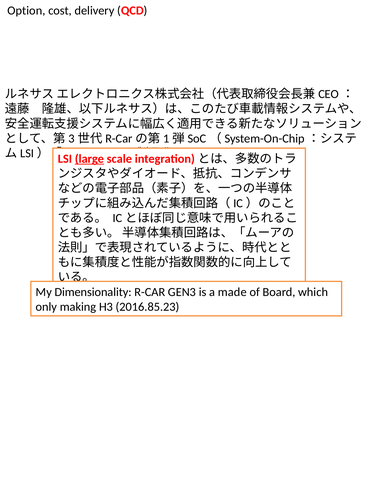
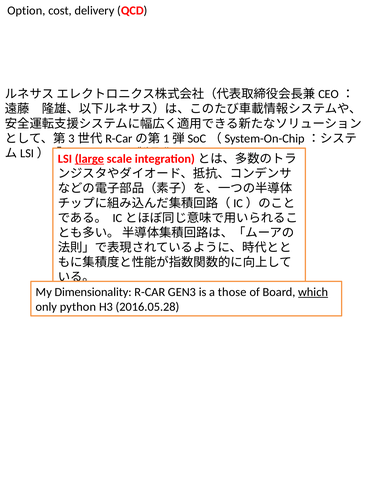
made: made -> those
which underline: none -> present
making: making -> python
2016.85.23: 2016.85.23 -> 2016.05.28
